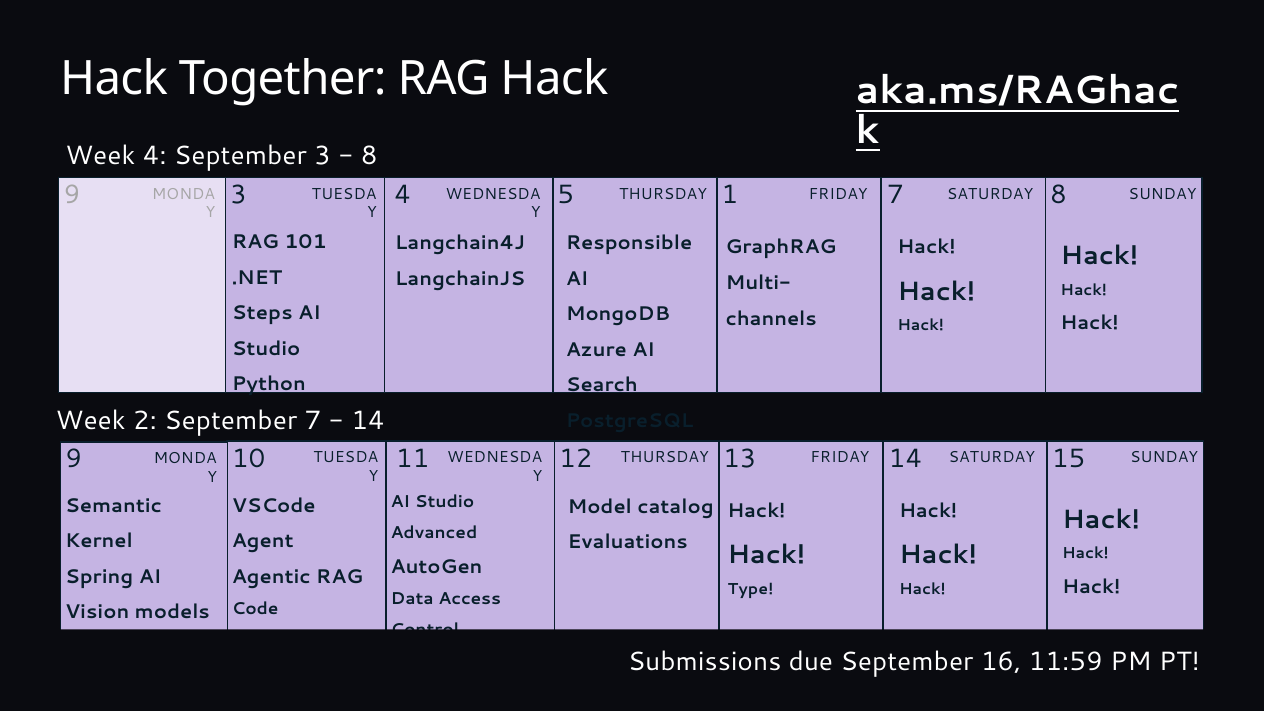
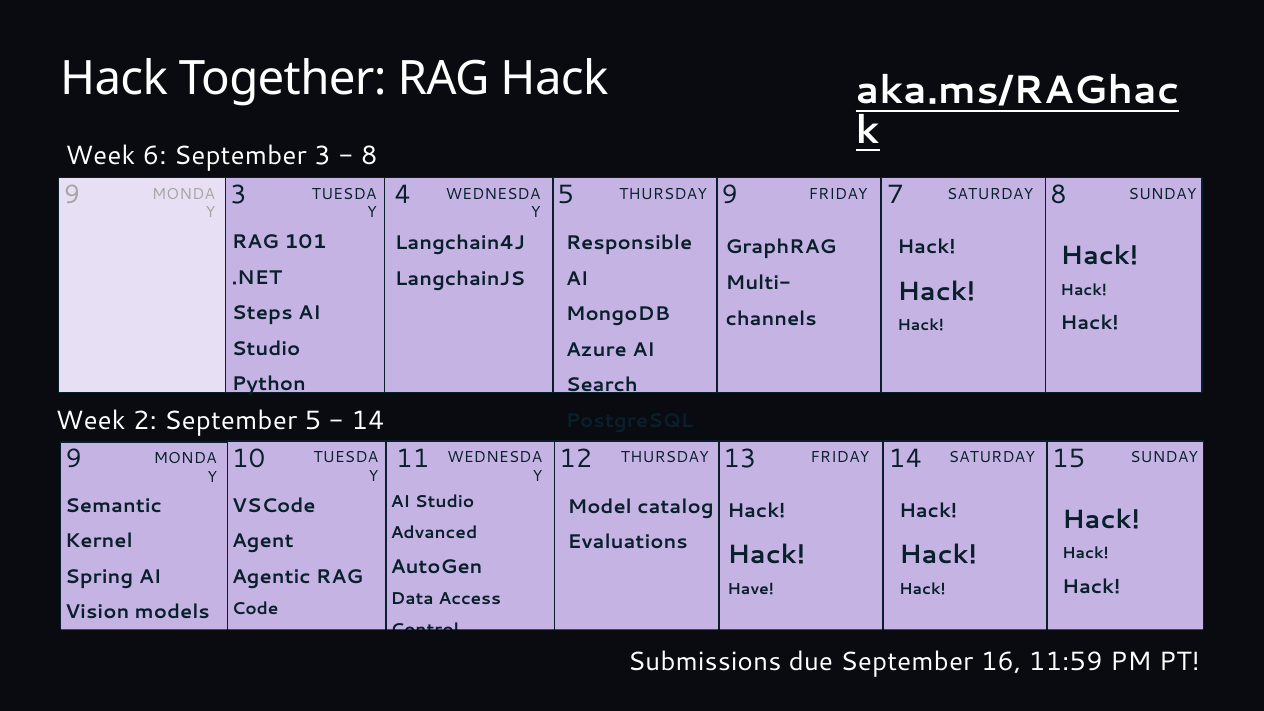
Week 4: 4 -> 6
5 1: 1 -> 9
September 7: 7 -> 5
Type: Type -> Have
